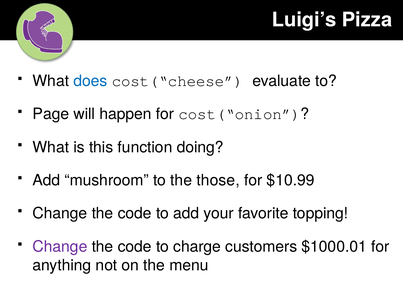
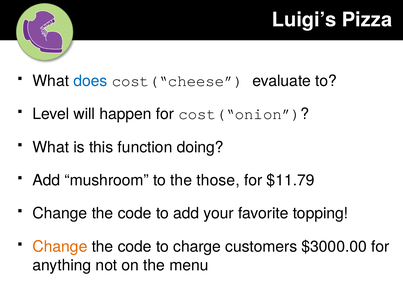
Page: Page -> Level
$10.99: $10.99 -> $11.79
Change at (60, 247) colour: purple -> orange
$1000.01: $1000.01 -> $3000.00
